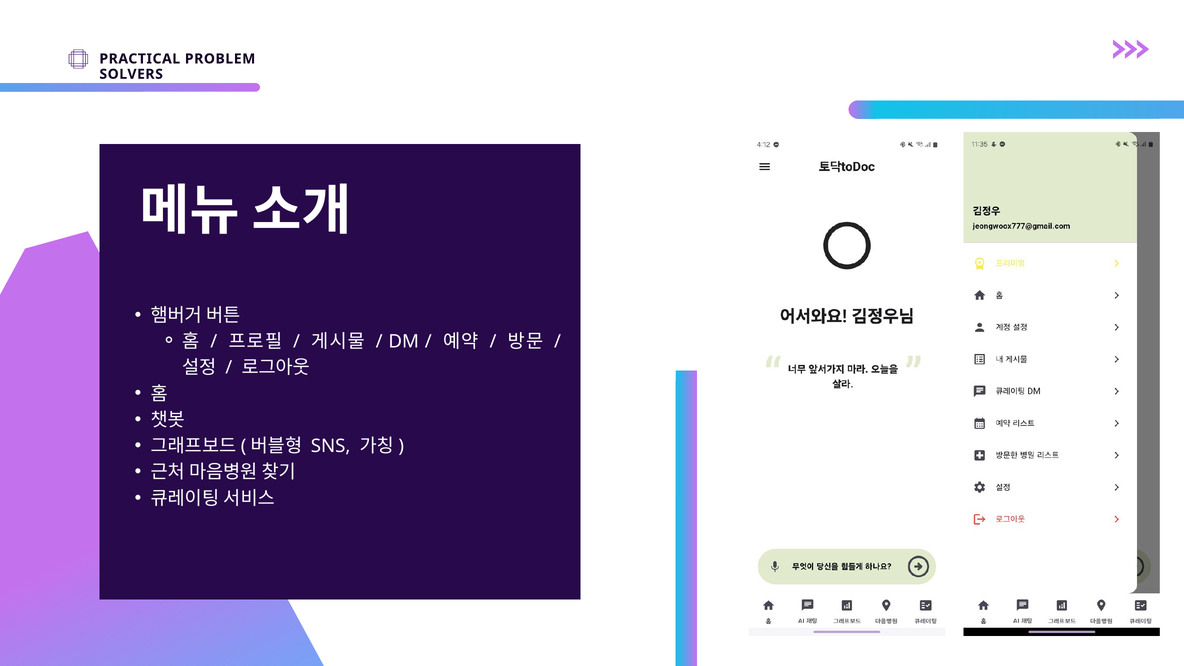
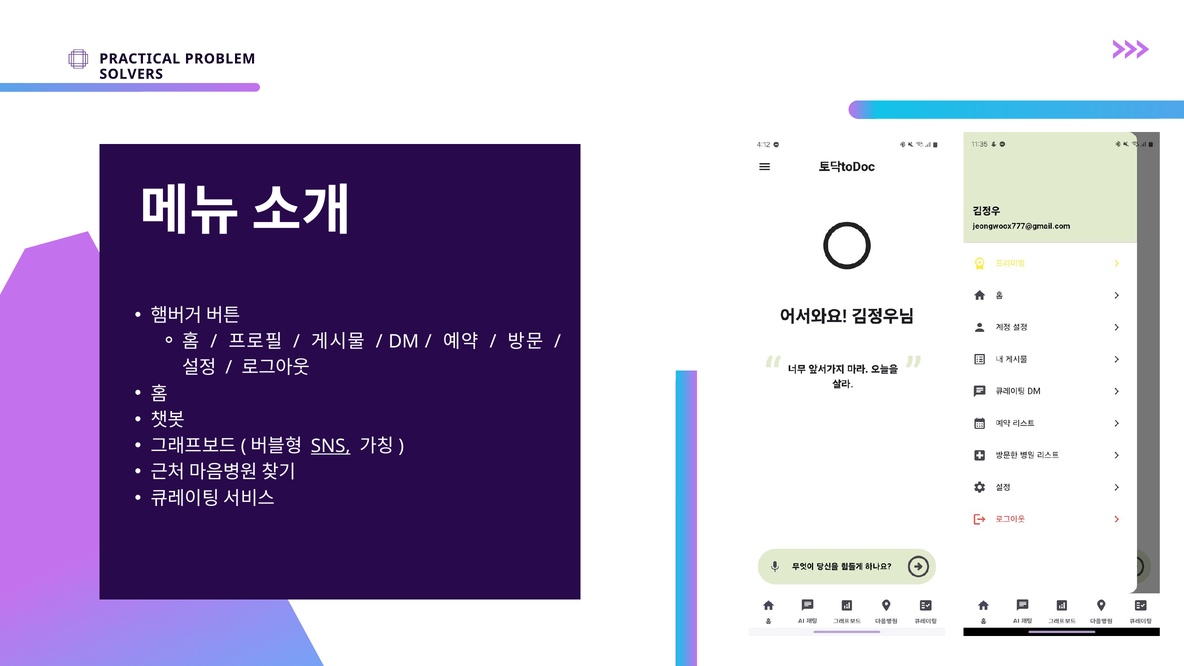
SNS underline: none -> present
